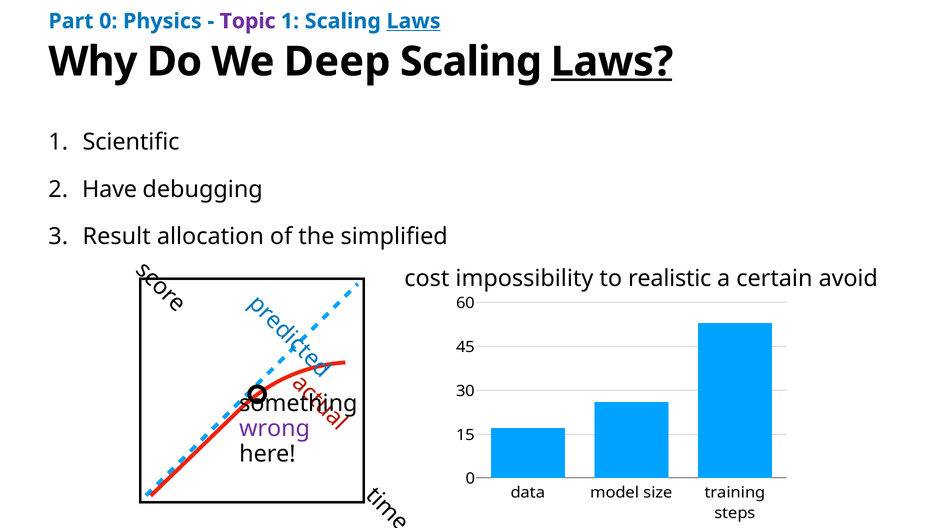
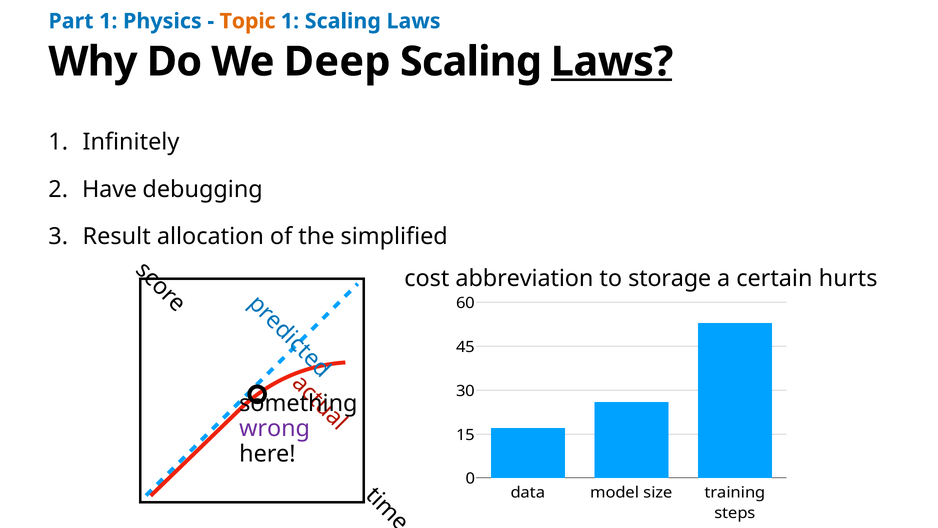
Part 0: 0 -> 1
Topic colour: purple -> orange
Laws at (414, 21) underline: present -> none
Scientific: Scientific -> Infinitely
impossibility: impossibility -> abbreviation
realistic: realistic -> storage
avoid: avoid -> hurts
